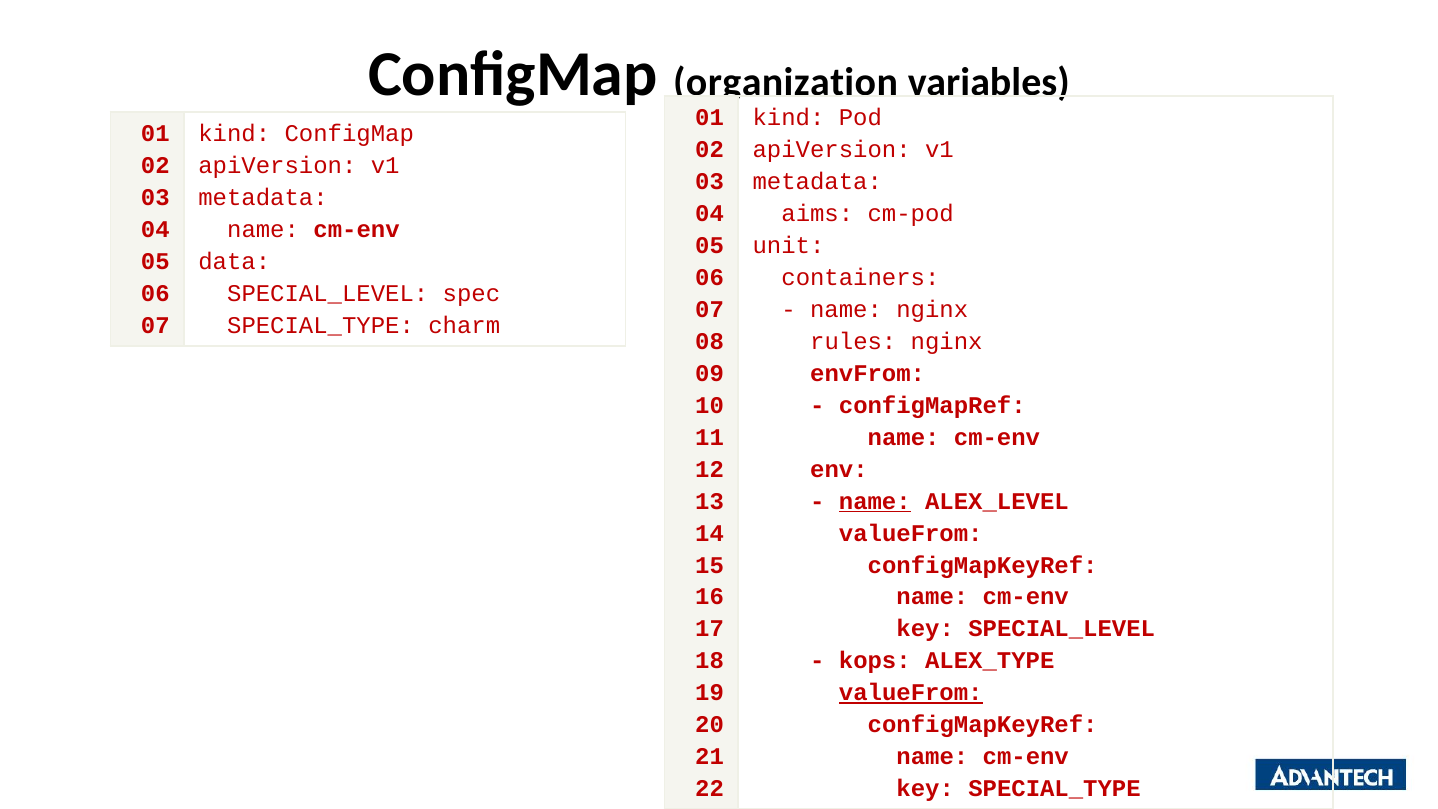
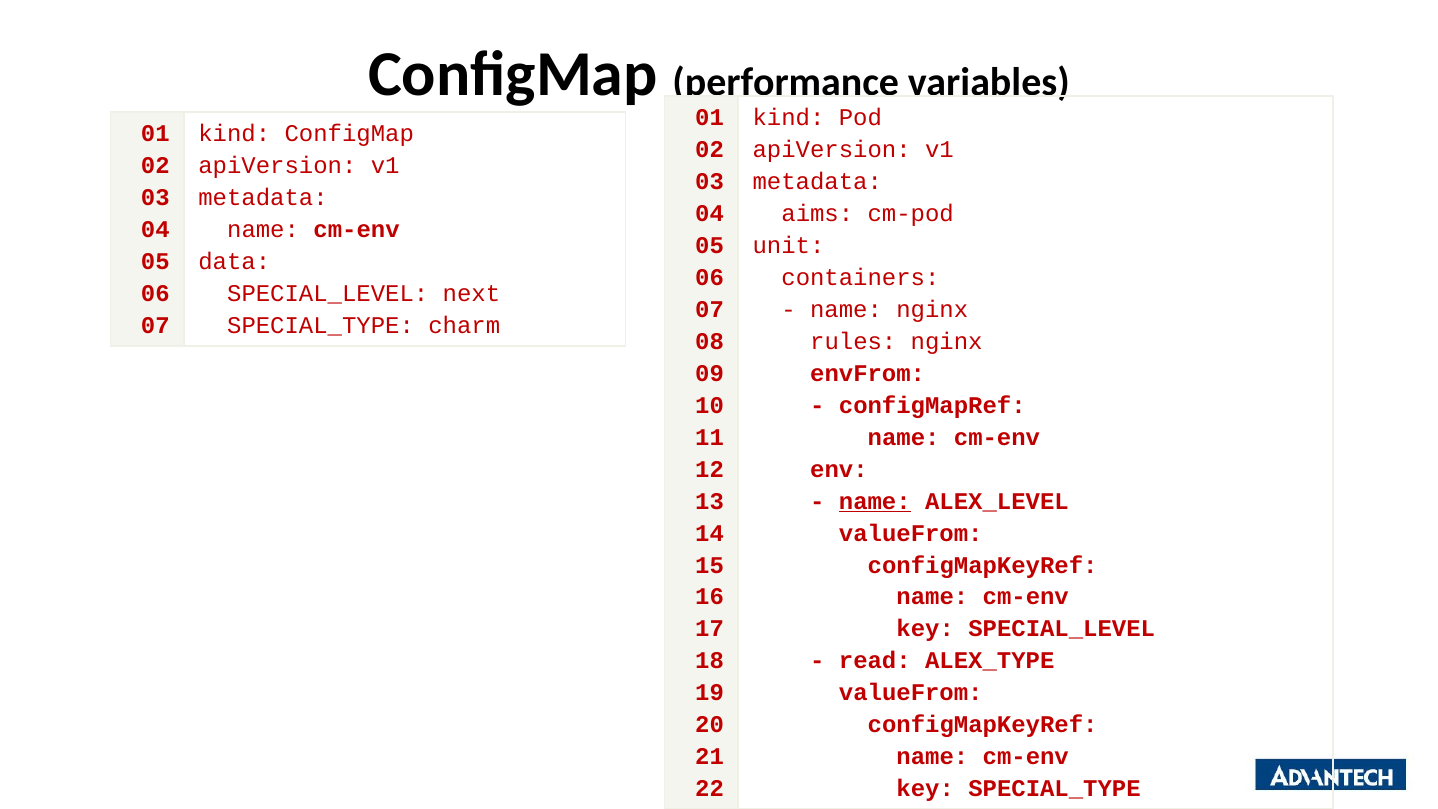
organization: organization -> performance
spec: spec -> next
kops: kops -> read
valueFrom at (911, 693) underline: present -> none
